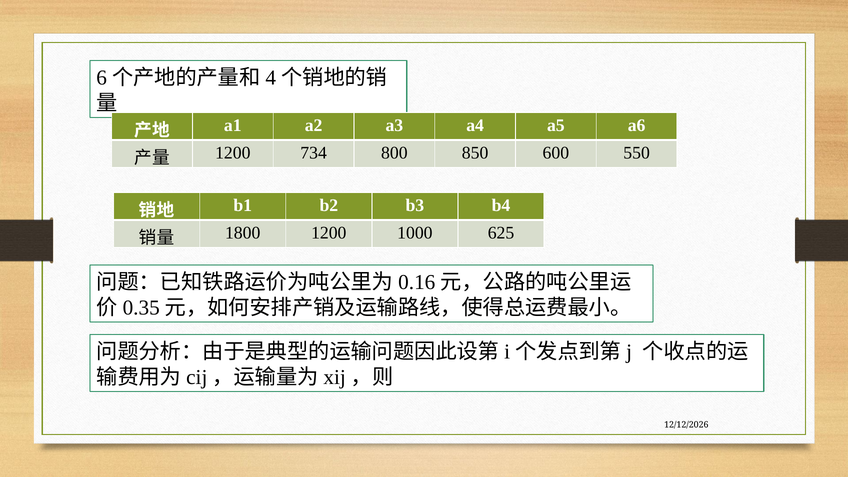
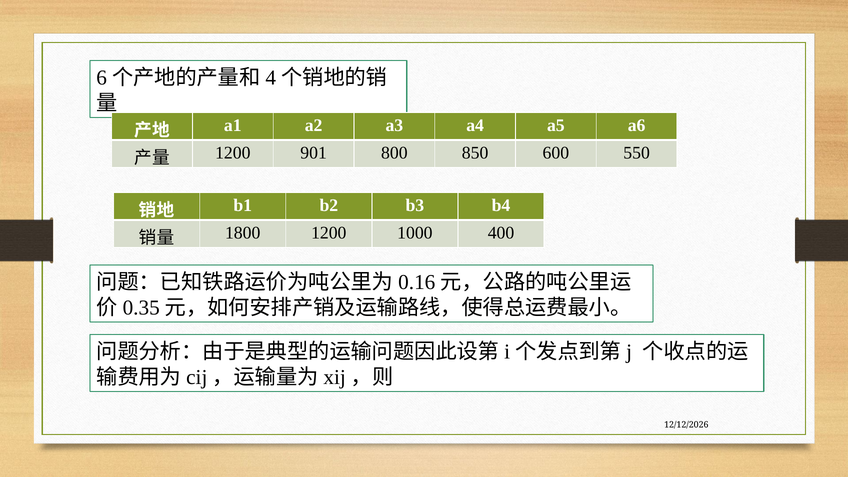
734: 734 -> 901
625: 625 -> 400
